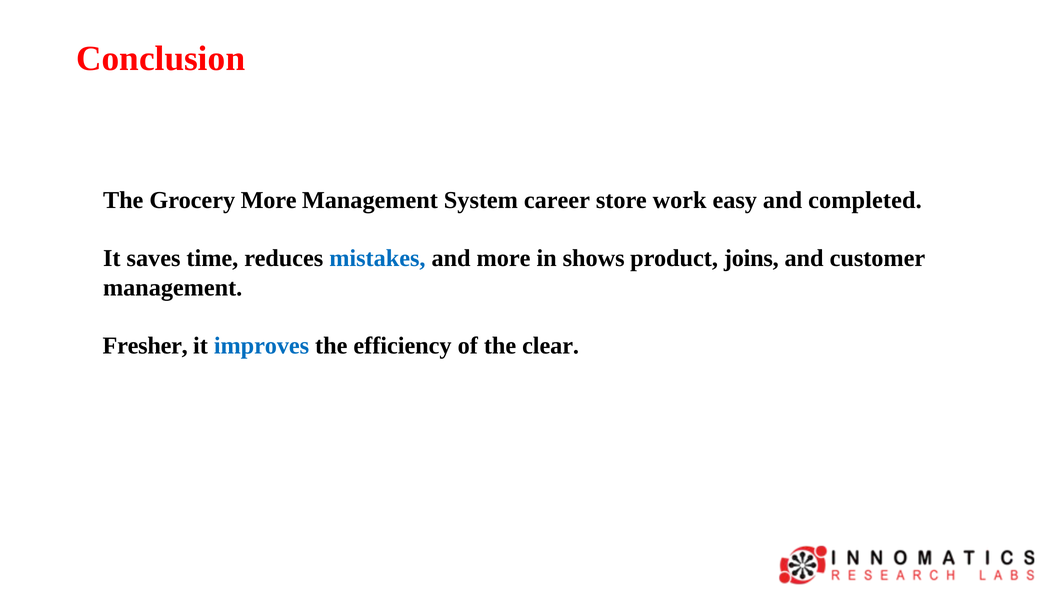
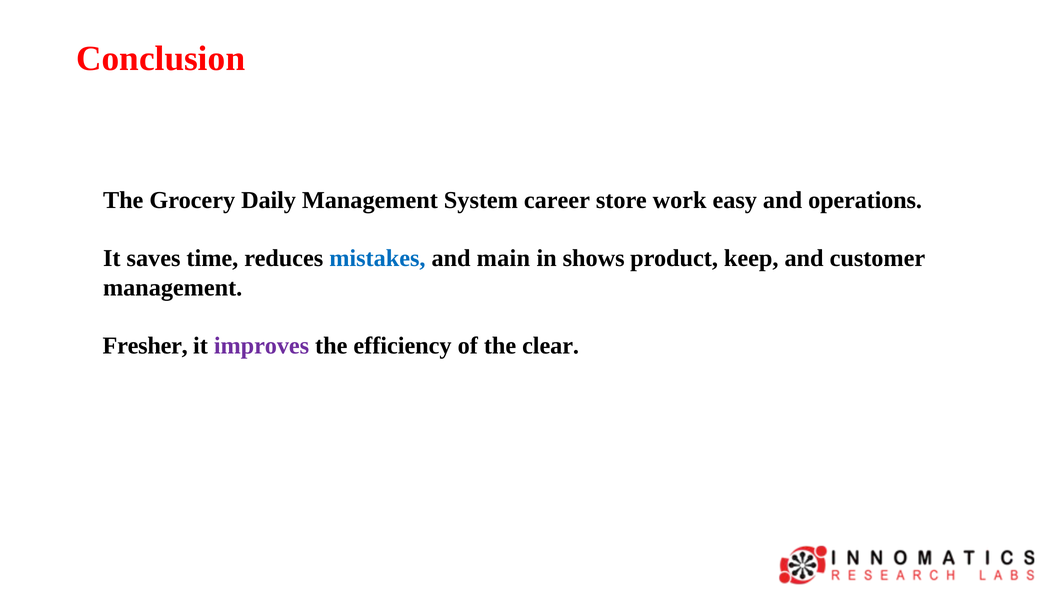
Grocery More: More -> Daily
completed: completed -> operations
and more: more -> main
joins: joins -> keep
improves colour: blue -> purple
